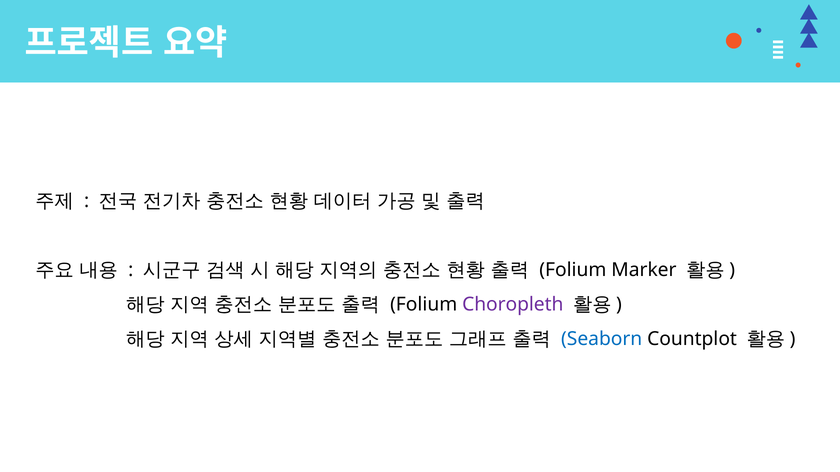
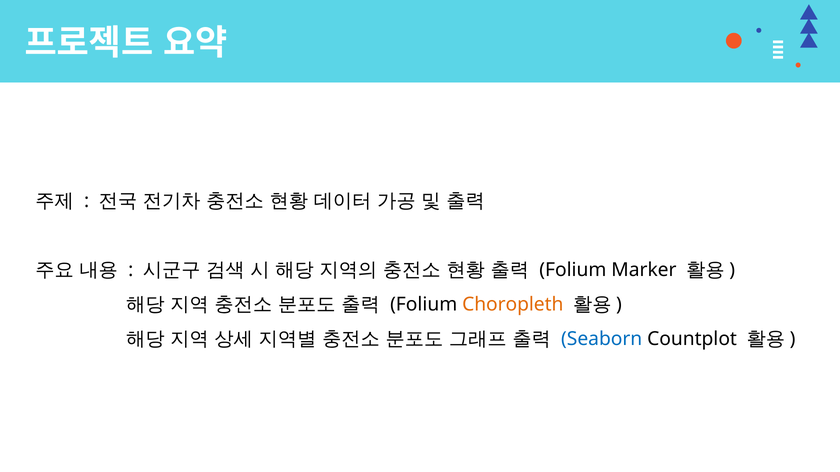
Choropleth colour: purple -> orange
